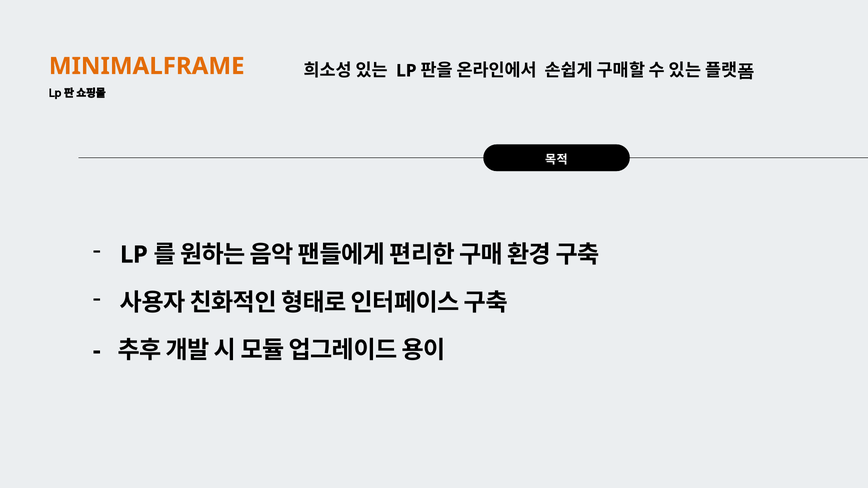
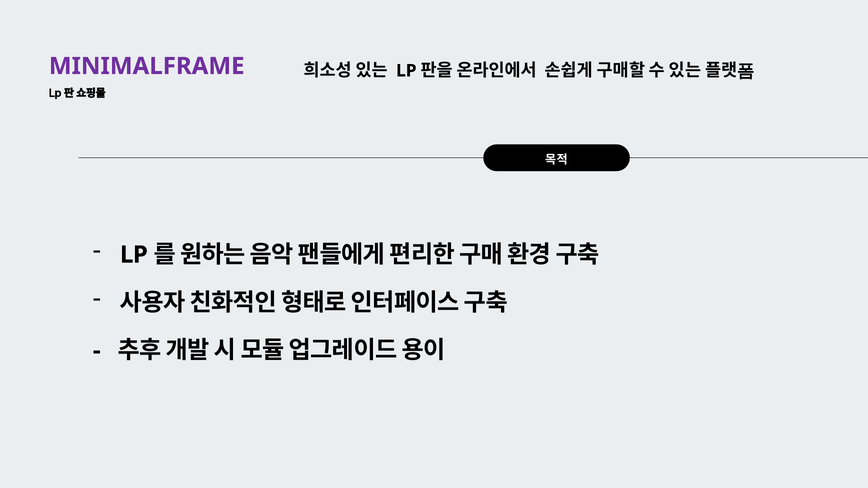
MINIMALFRAME colour: orange -> purple
